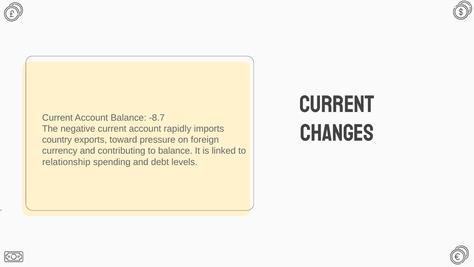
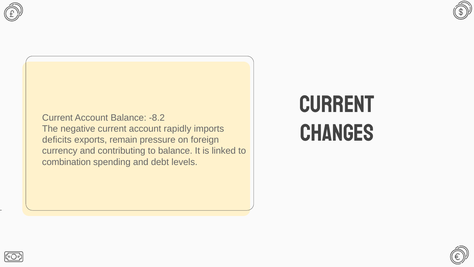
-8.7: -8.7 -> -8.2
country: country -> deficits
toward: toward -> remain
relationship: relationship -> combination
